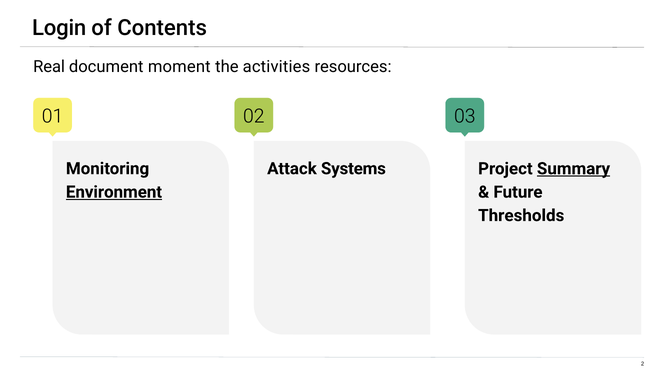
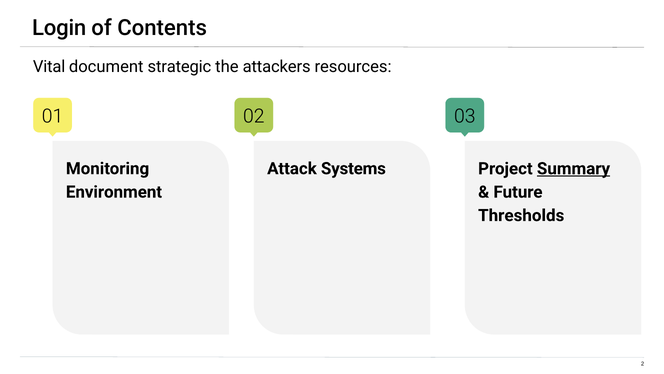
Real: Real -> Vital
moment: moment -> strategic
activities: activities -> attackers
Environment underline: present -> none
